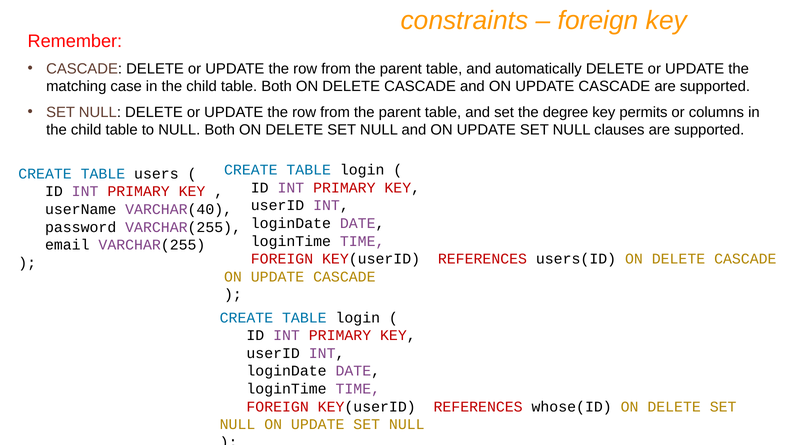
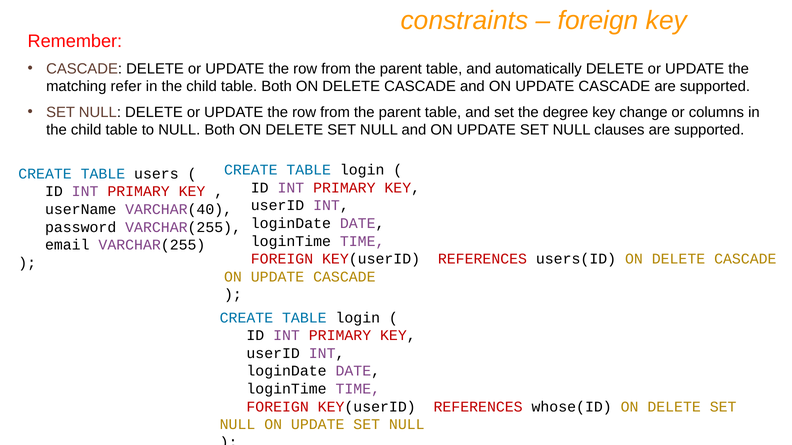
case: case -> refer
permits: permits -> change
